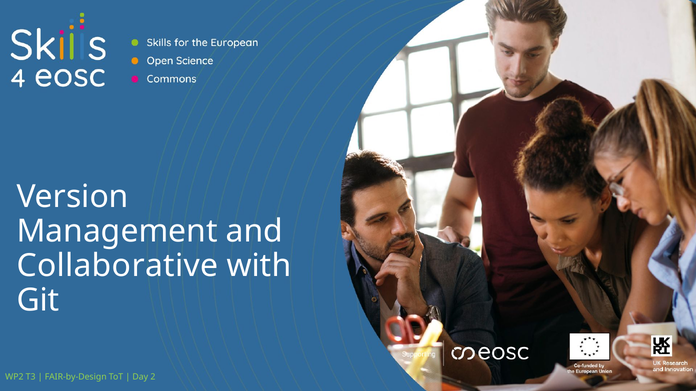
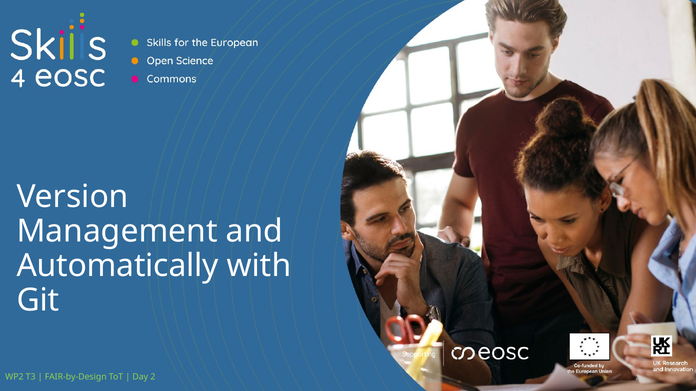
Collaborative: Collaborative -> Automatically
